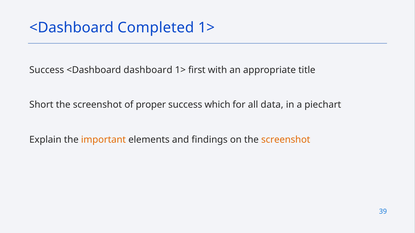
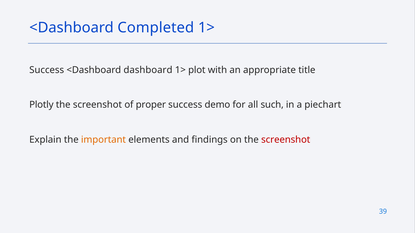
first: first -> plot
Short: Short -> Plotly
which: which -> demo
data: data -> such
screenshot at (286, 140) colour: orange -> red
